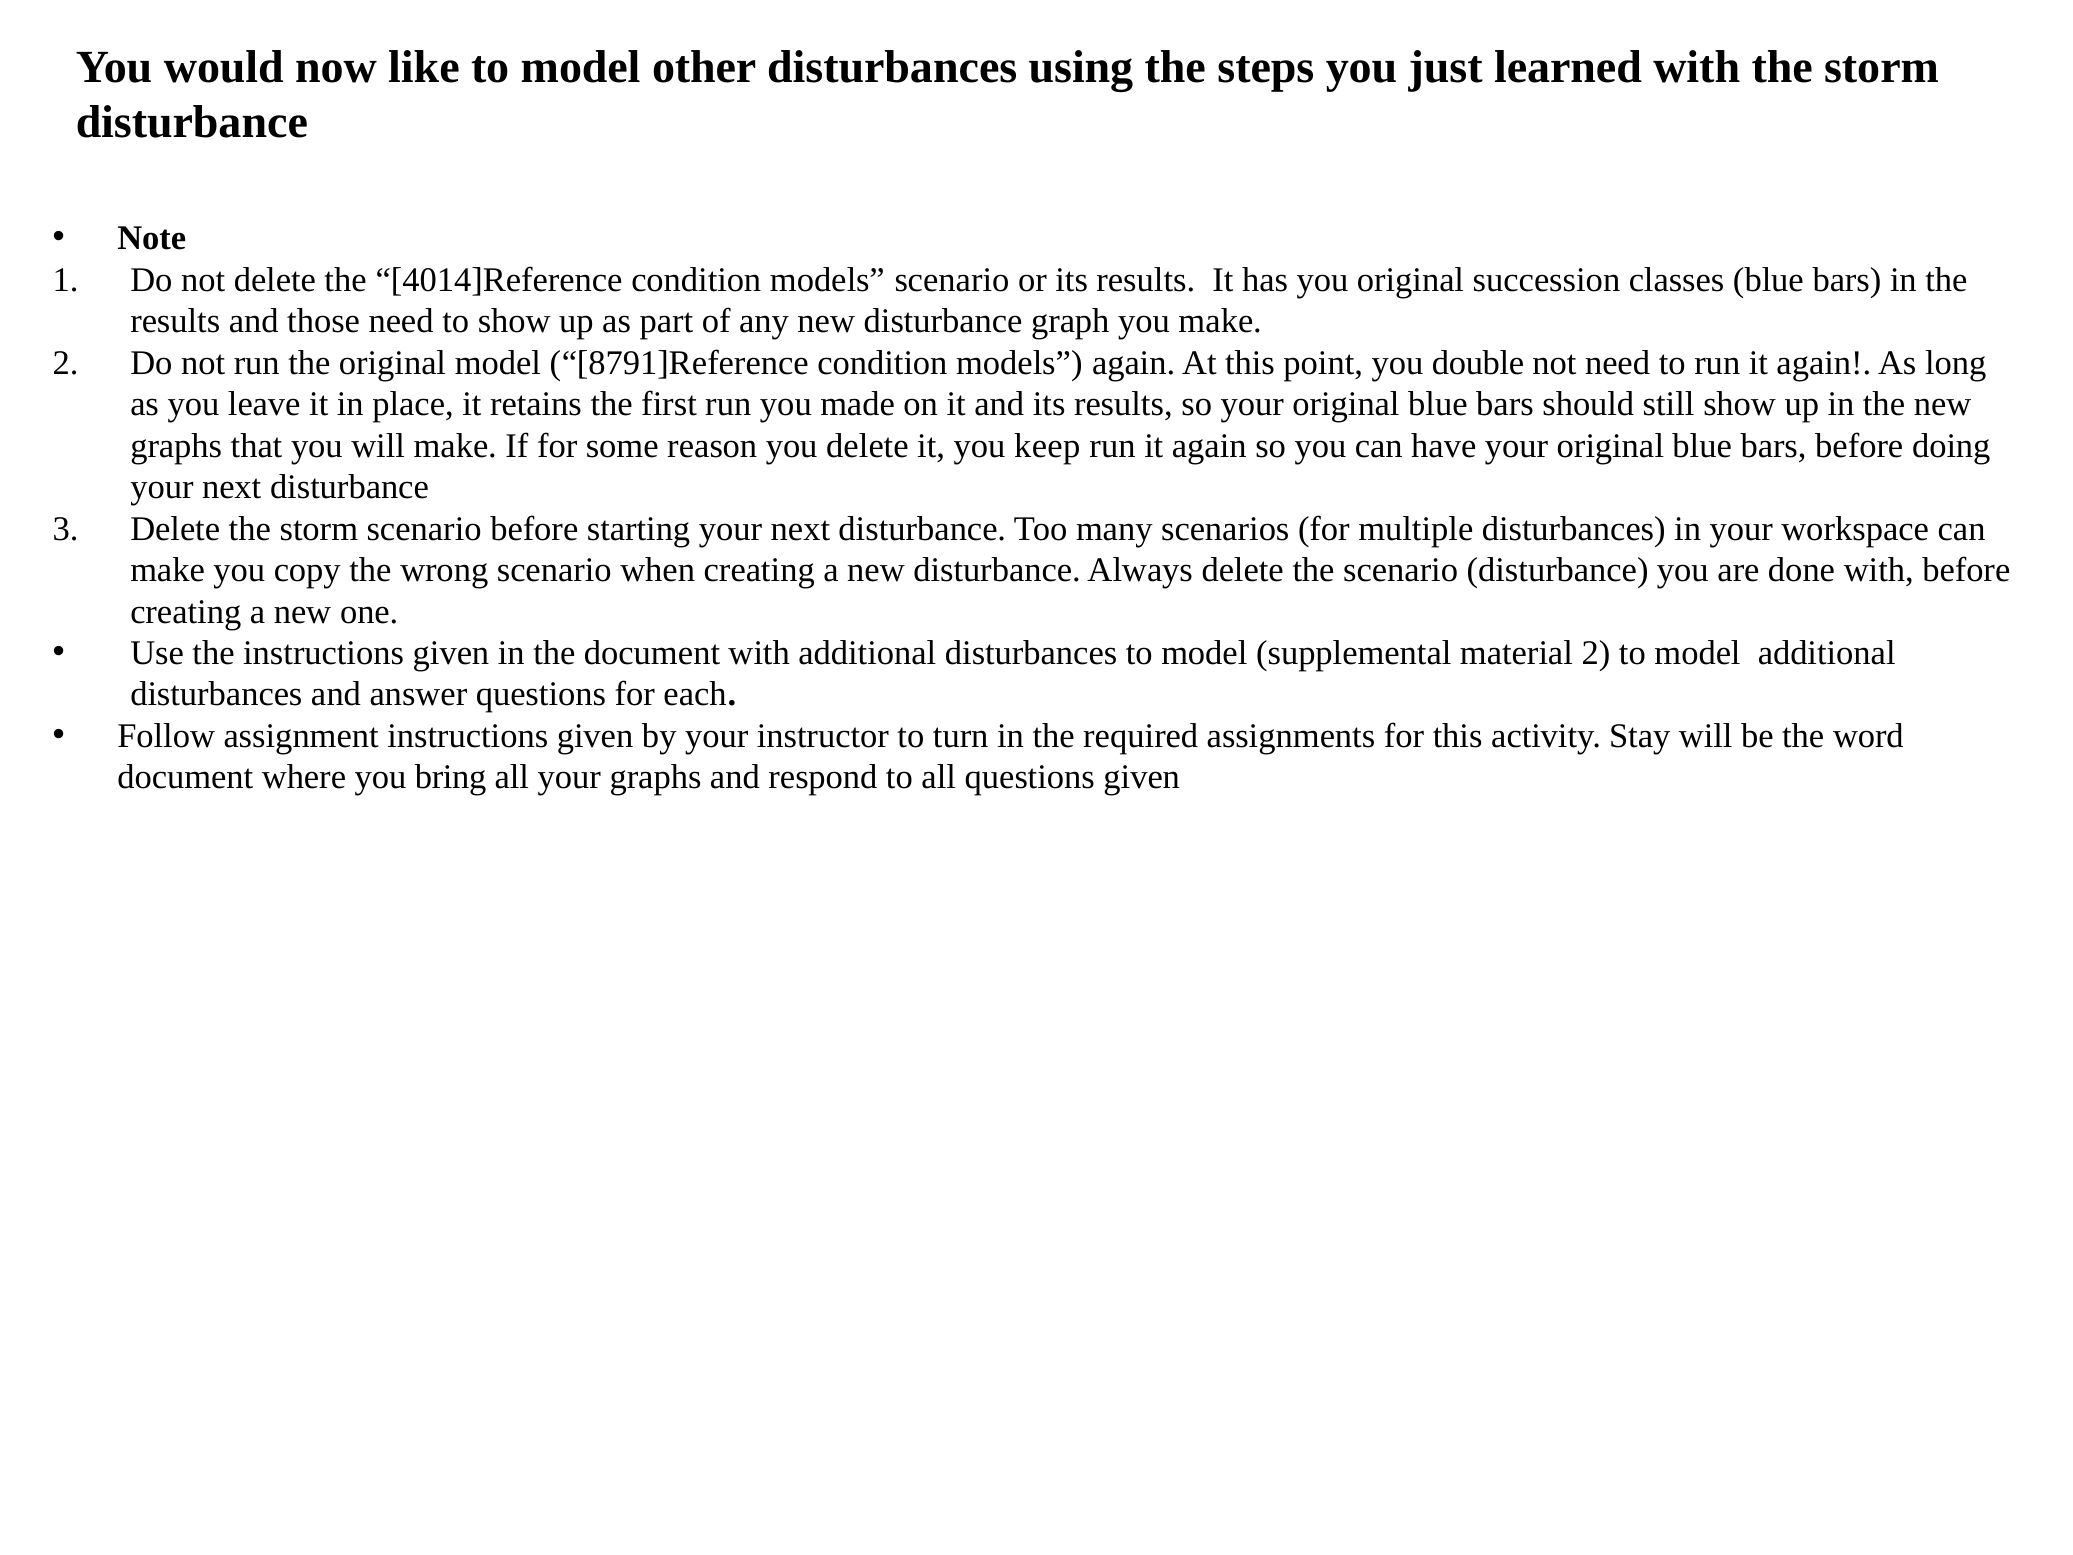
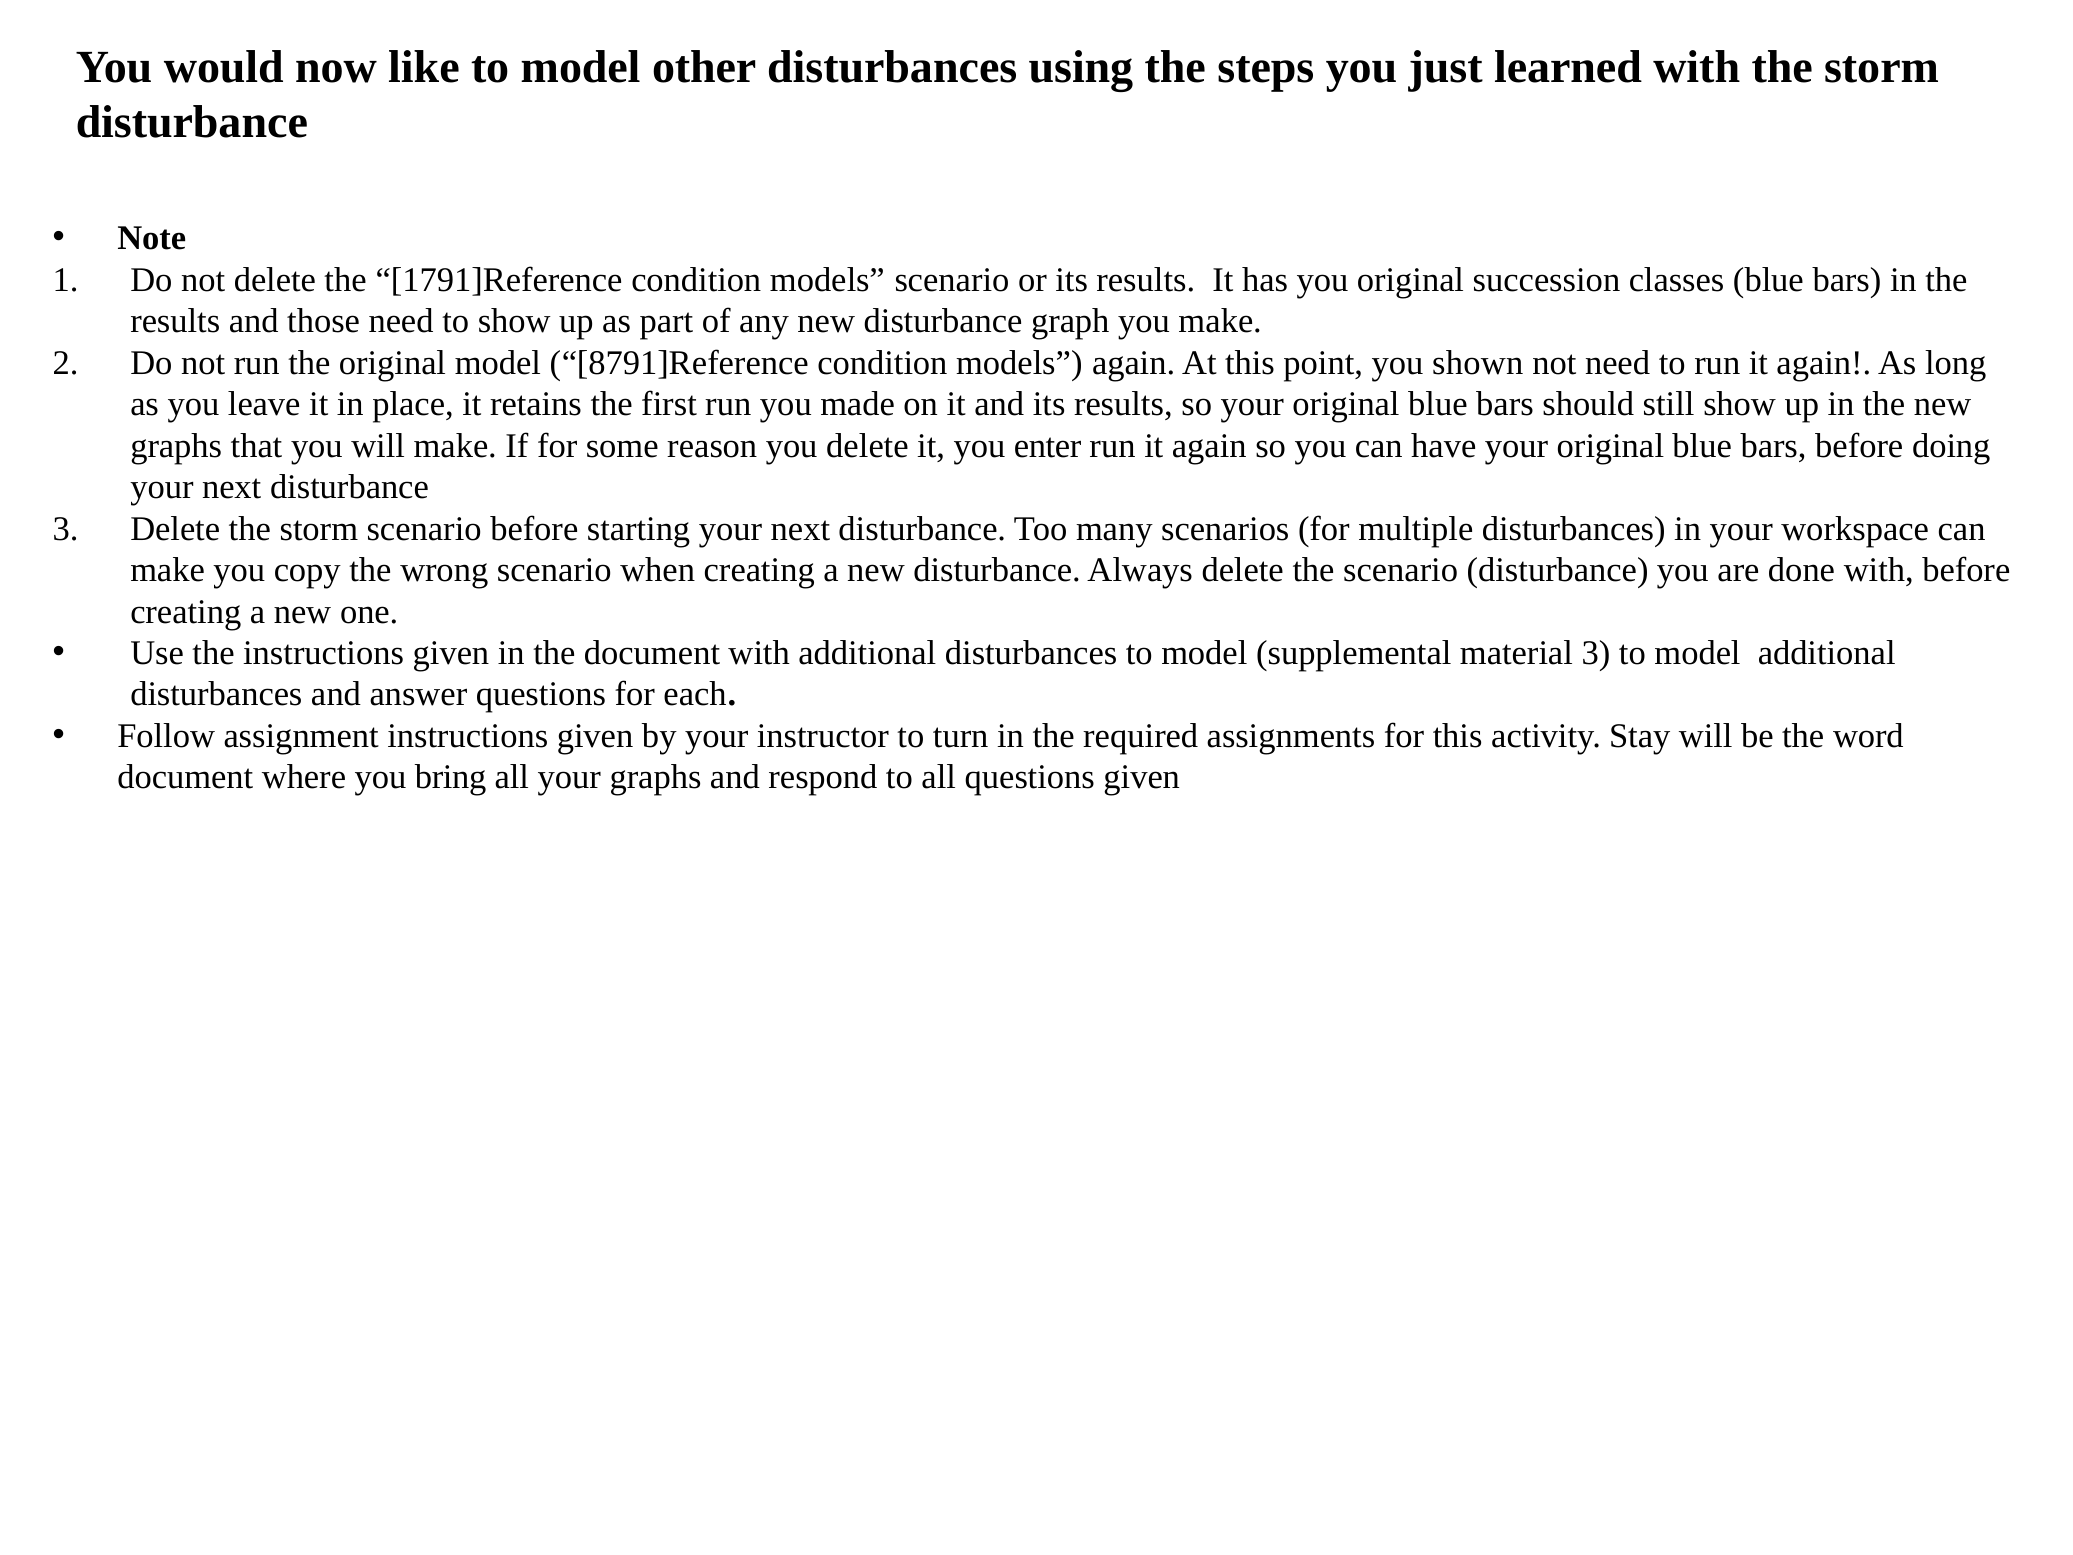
4014]Reference: 4014]Reference -> 1791]Reference
double: double -> shown
keep: keep -> enter
material 2: 2 -> 3
